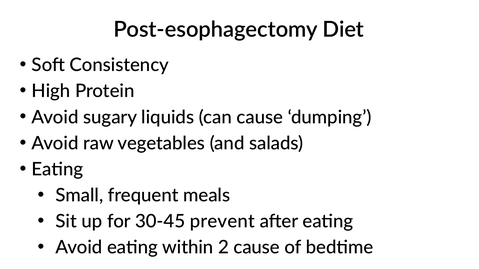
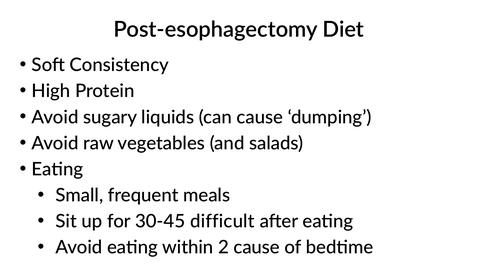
prevent: prevent -> difficult
